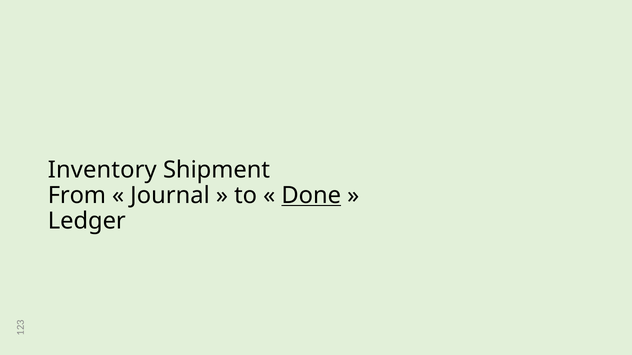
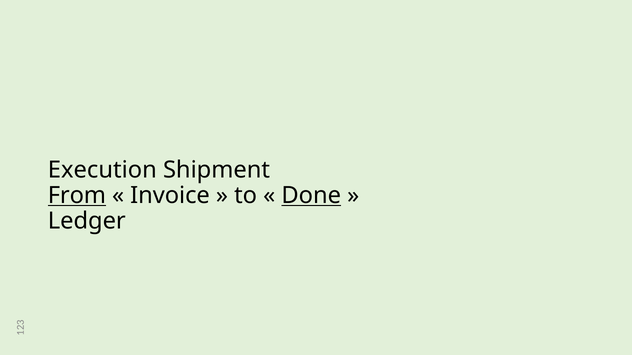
Inventory: Inventory -> Execution
From underline: none -> present
Journal: Journal -> Invoice
